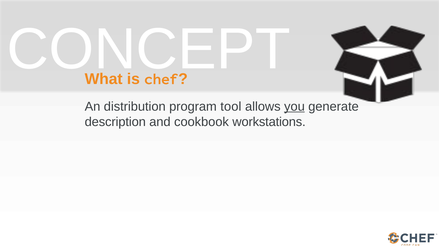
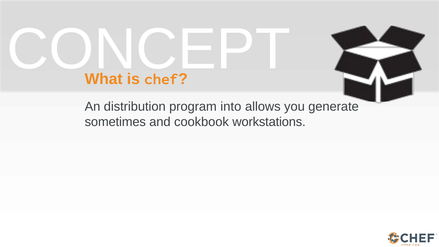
tool: tool -> into
you underline: present -> none
description: description -> sometimes
